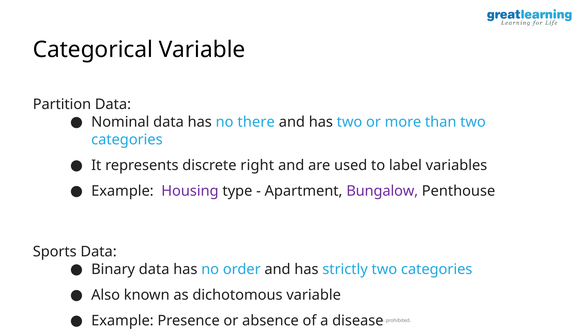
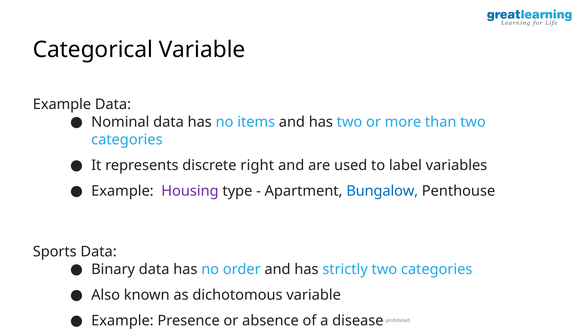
Partition at (62, 104): Partition -> Example
there: there -> items
Bungalow colour: purple -> blue
